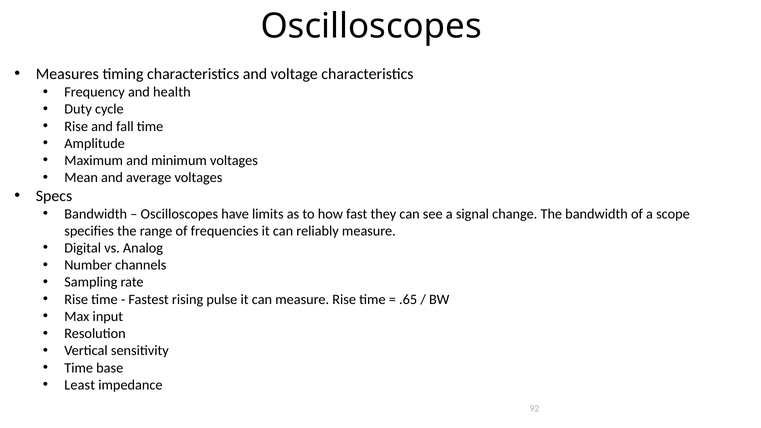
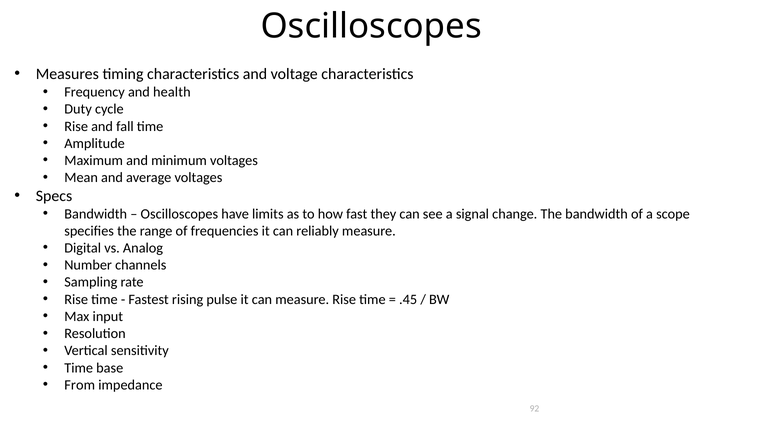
.65: .65 -> .45
Least: Least -> From
